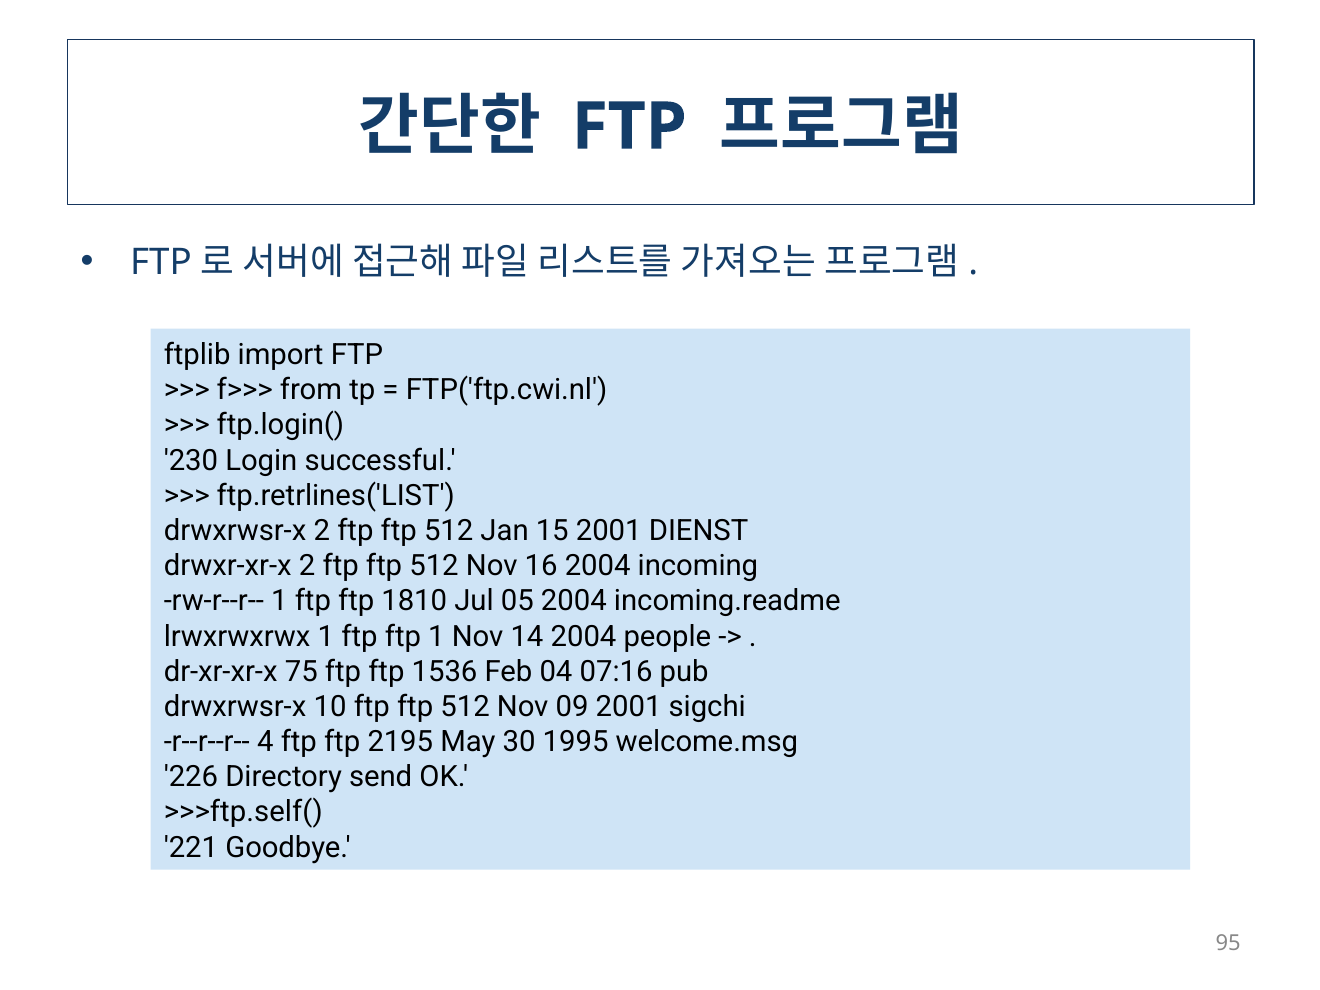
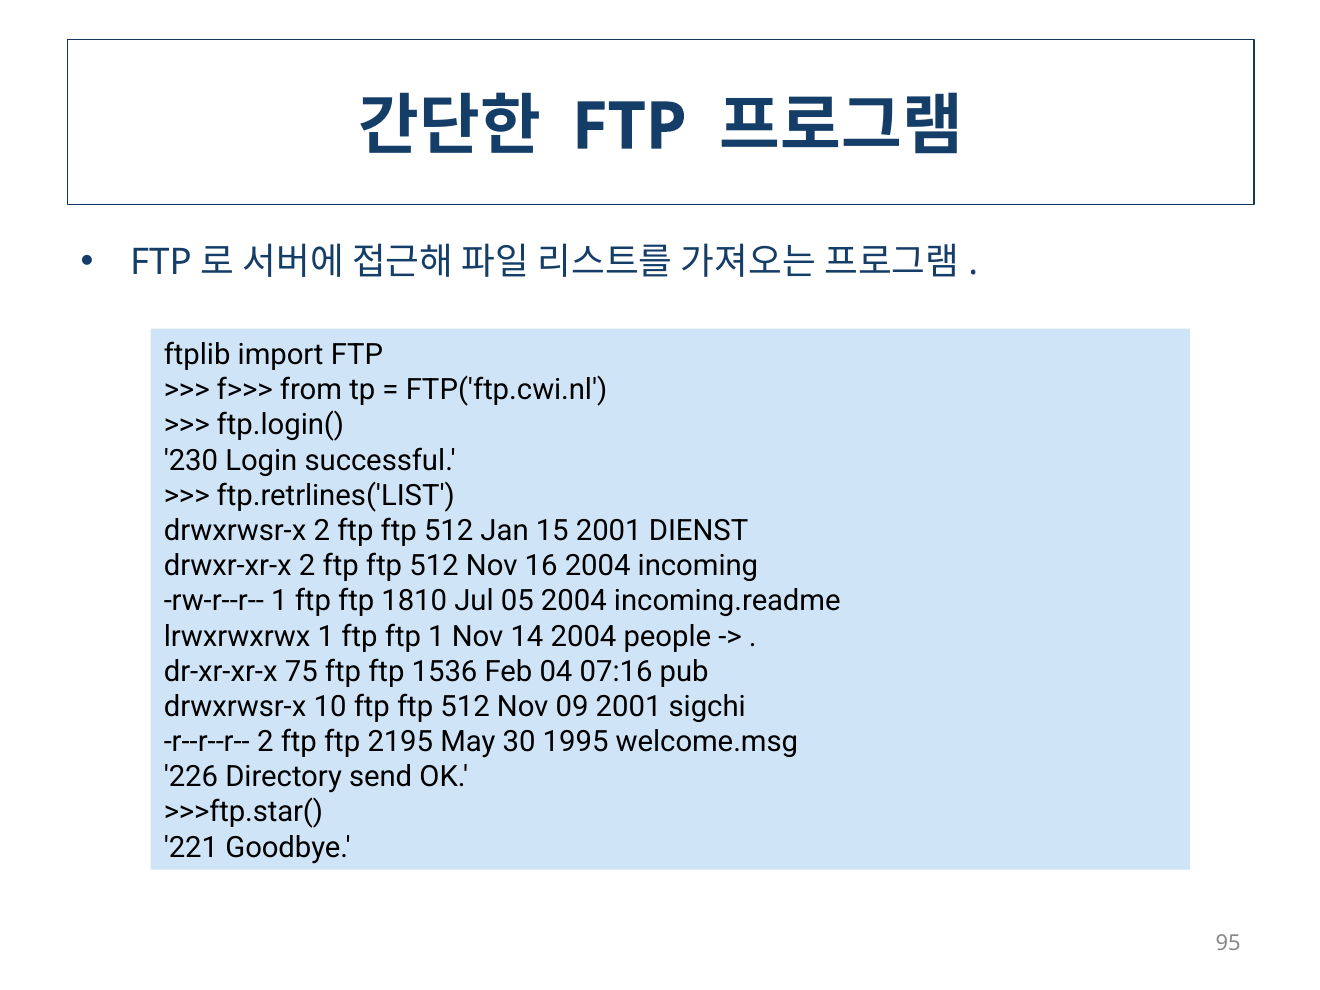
r--r--r-- 4: 4 -> 2
>>>ftp.self(: >>>ftp.self( -> >>>ftp.star(
